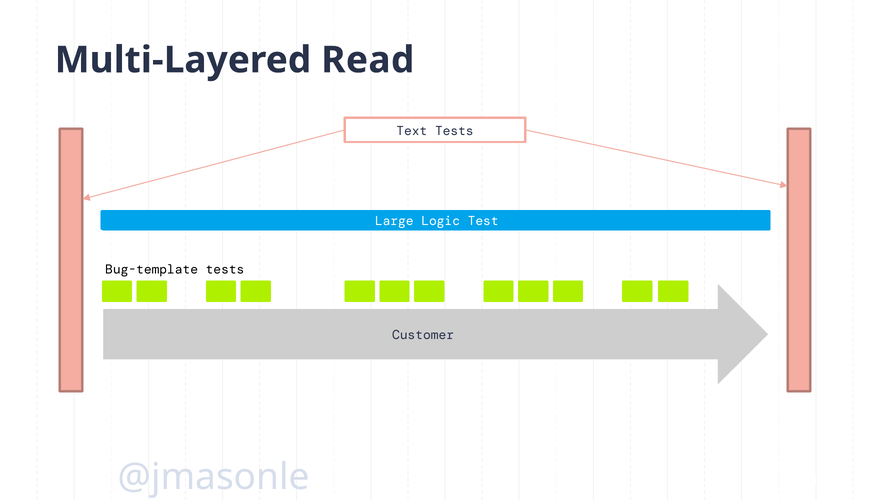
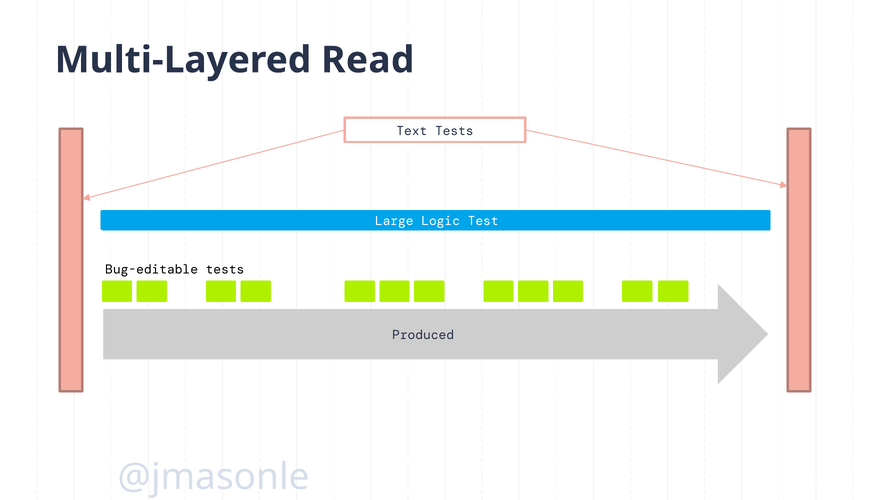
Bug-template: Bug-template -> Bug-editable
Customer: Customer -> Produced
